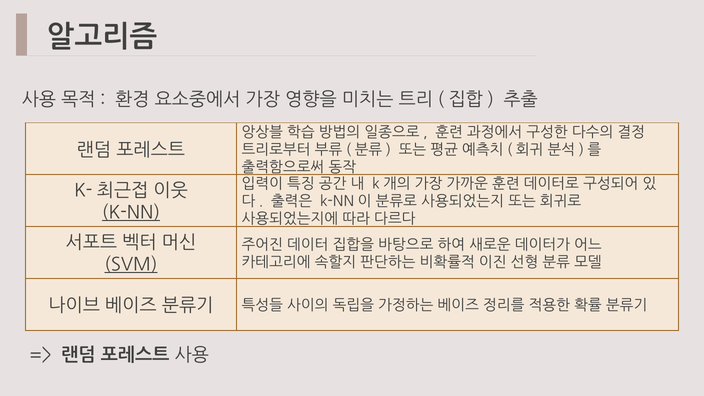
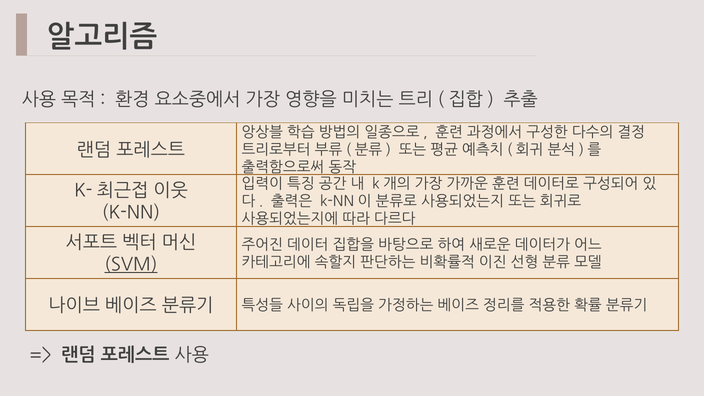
K-NN underline: present -> none
